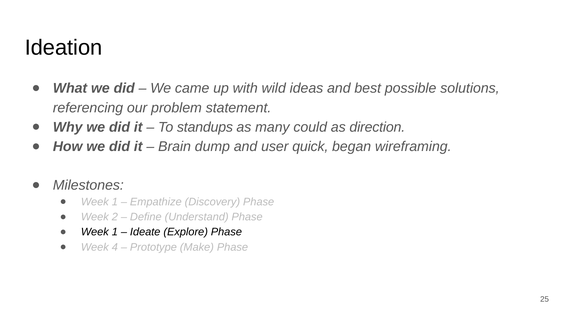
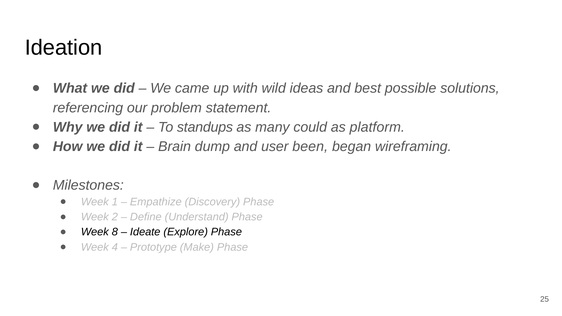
direction: direction -> platform
quick: quick -> been
1 at (115, 232): 1 -> 8
